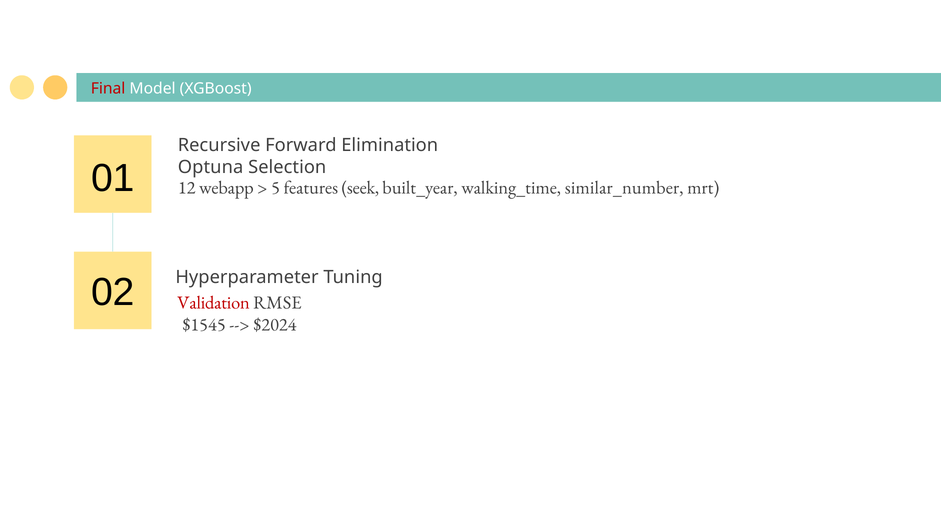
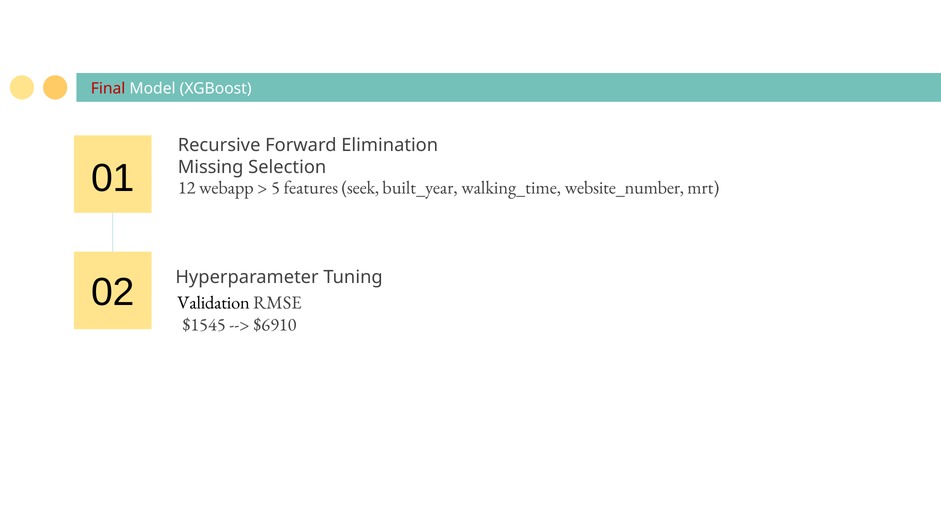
Optuna: Optuna -> Missing
similar_number: similar_number -> website_number
Validation colour: red -> black
$2024: $2024 -> $6910
